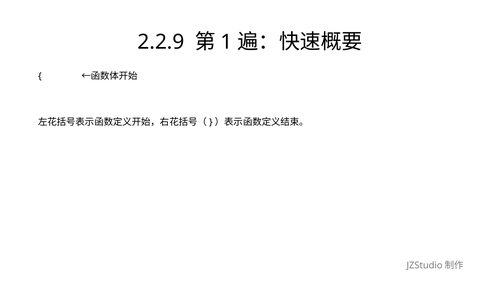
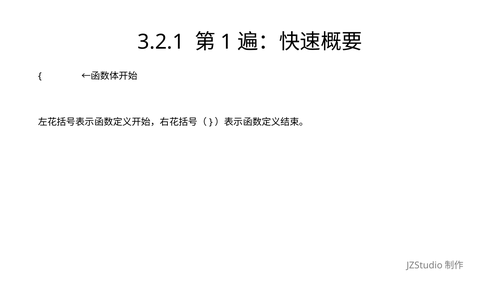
2.2.9: 2.2.9 -> 3.2.1
